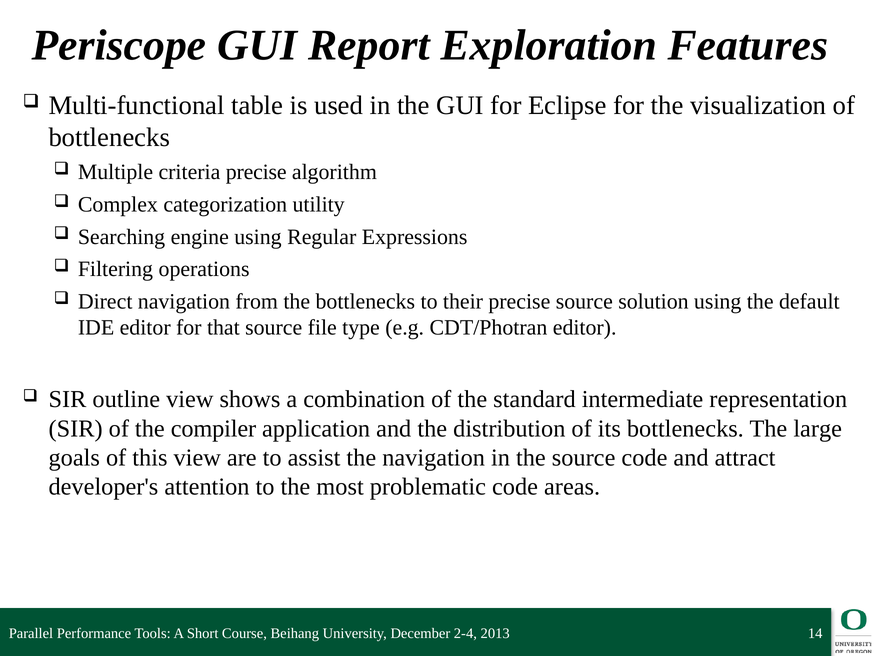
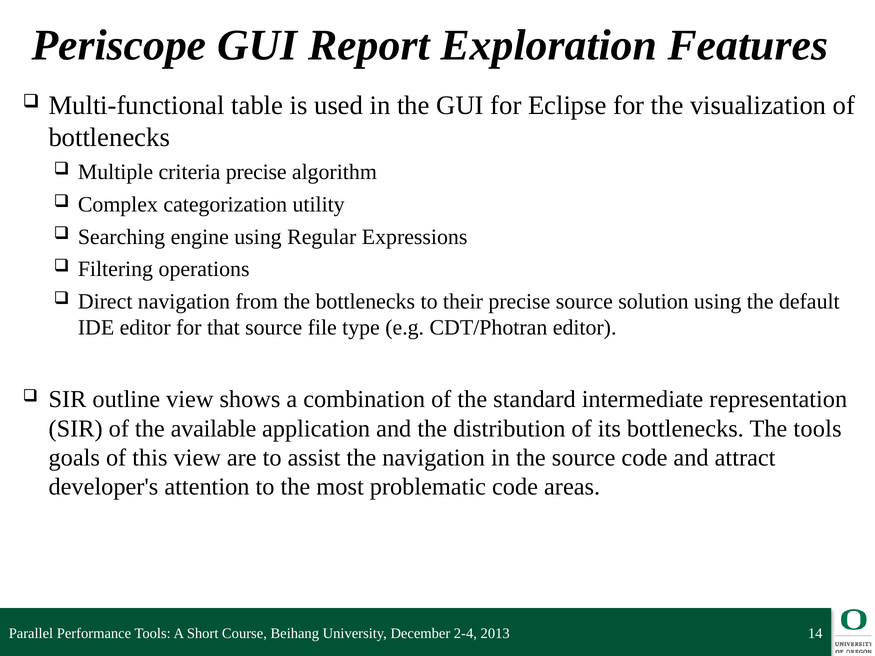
compiler: compiler -> available
The large: large -> tools
